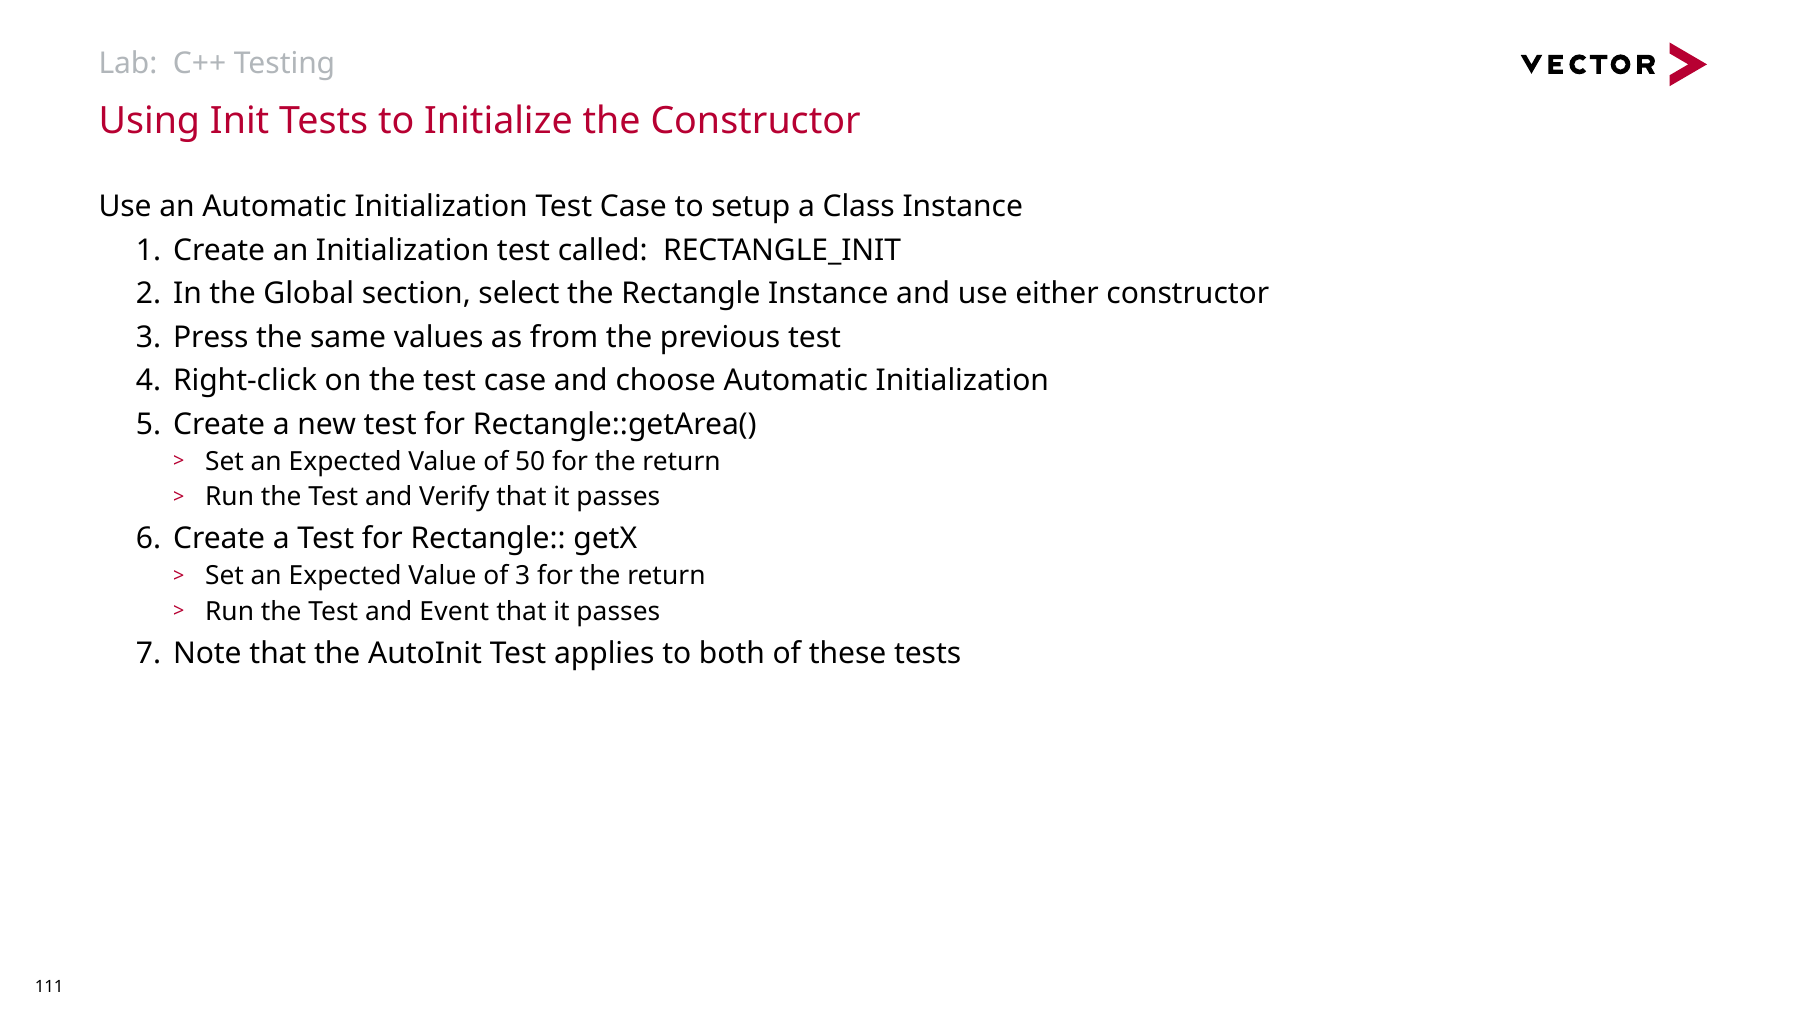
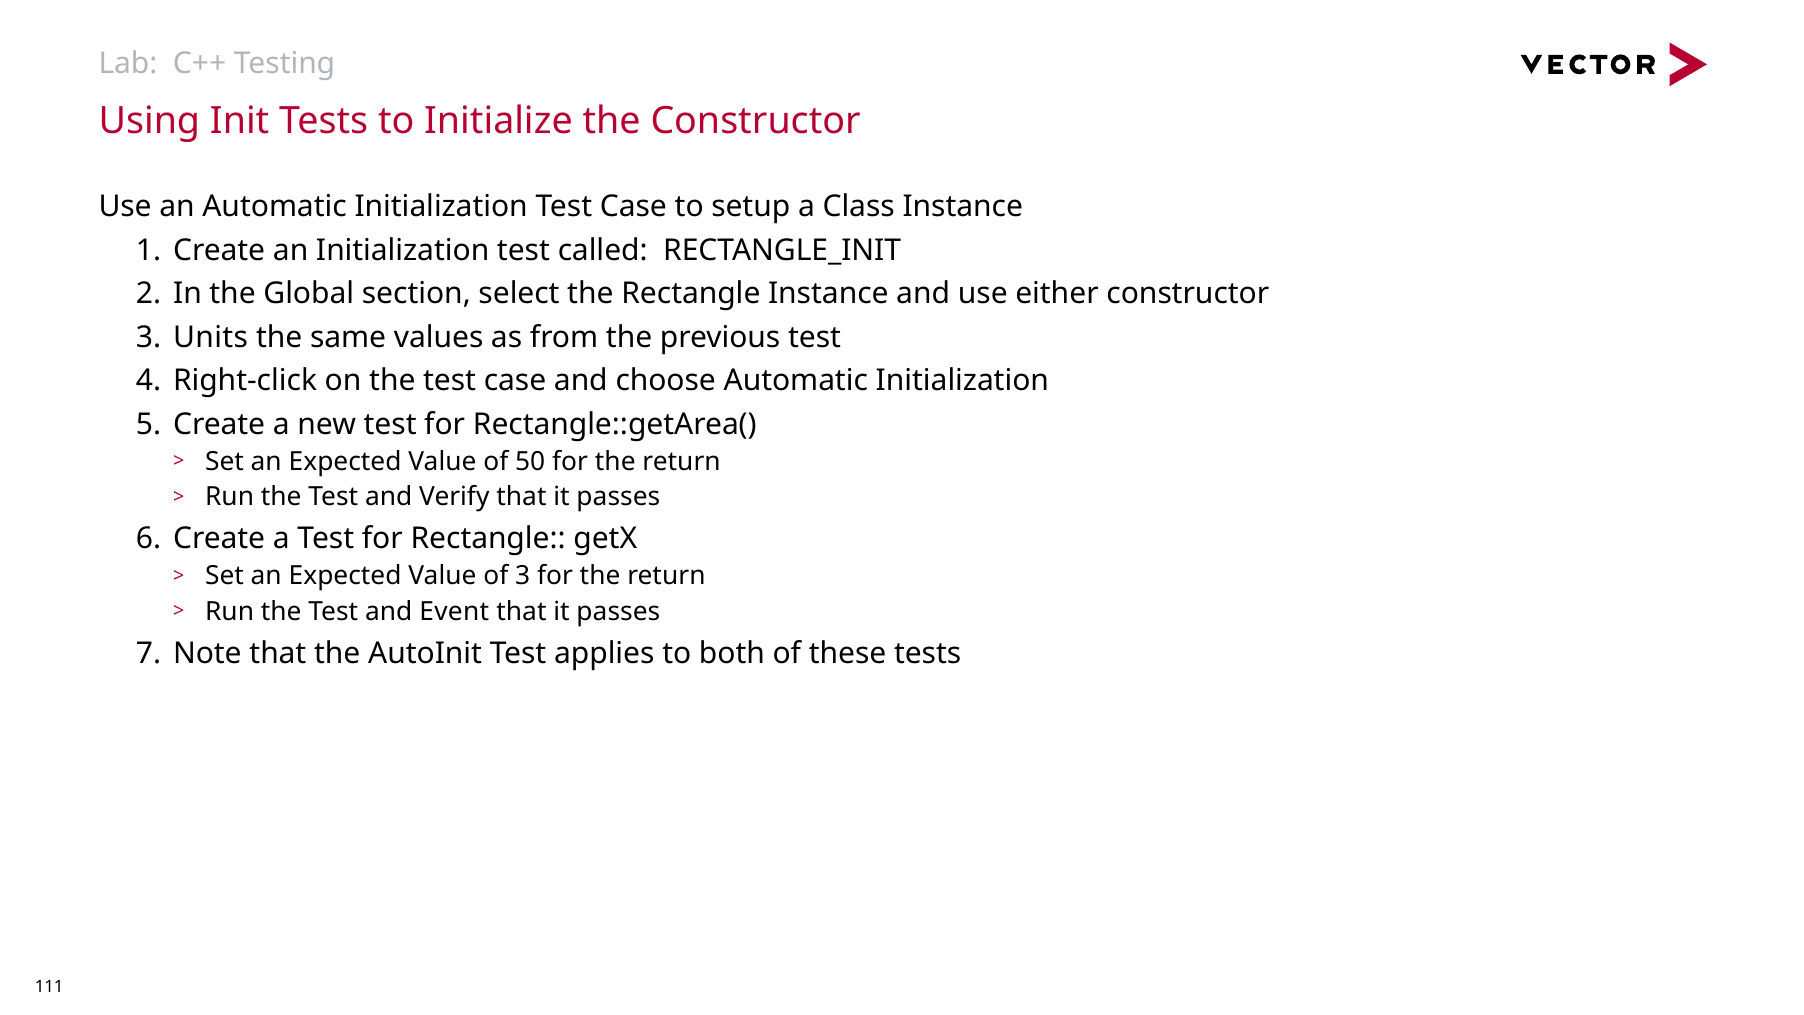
Press: Press -> Units
